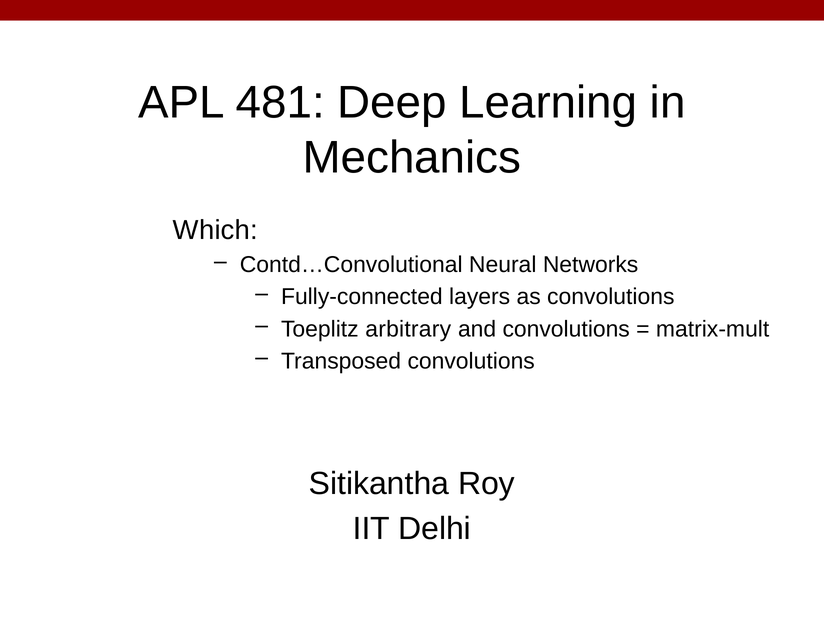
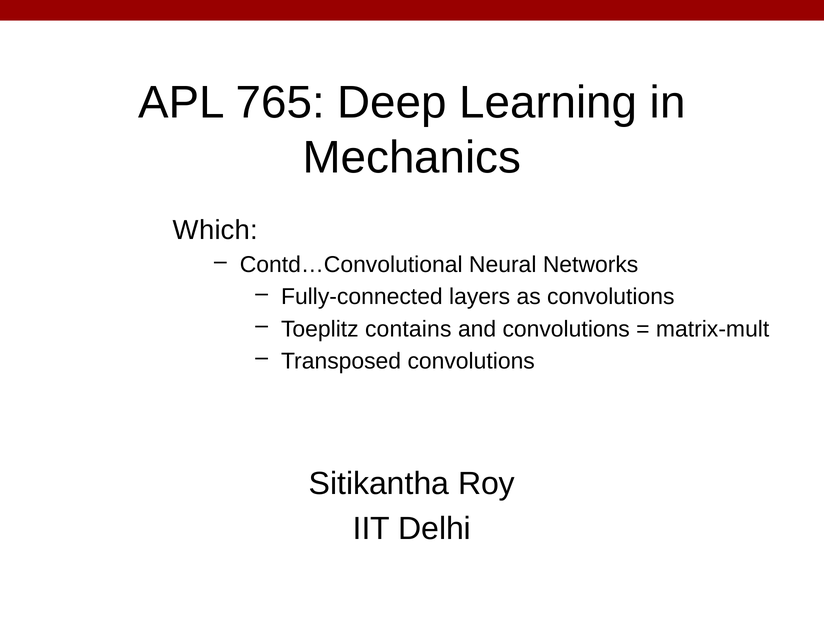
481: 481 -> 765
arbitrary: arbitrary -> contains
